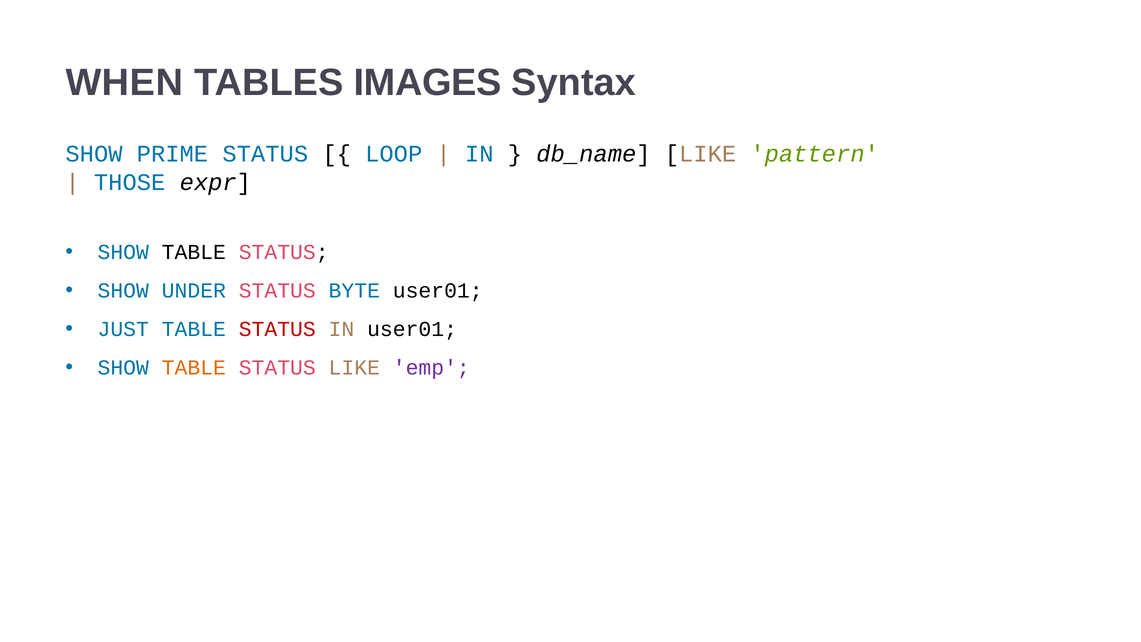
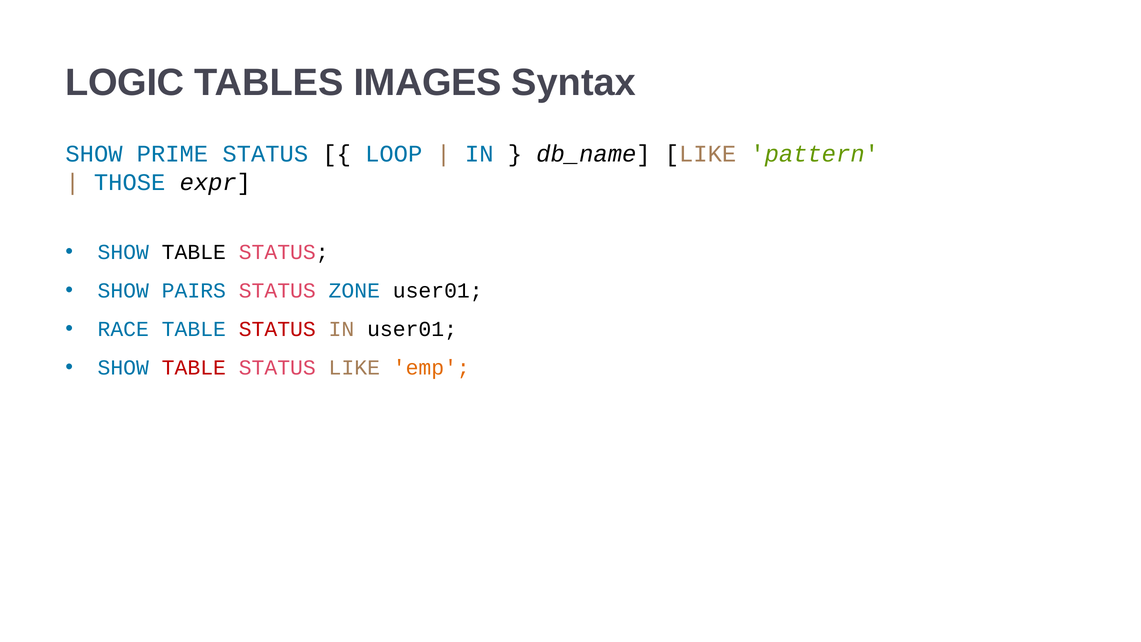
WHEN: WHEN -> LOGIC
UNDER: UNDER -> PAIRS
BYTE: BYTE -> ZONE
JUST: JUST -> RACE
TABLE at (194, 368) colour: orange -> red
emp colour: purple -> orange
